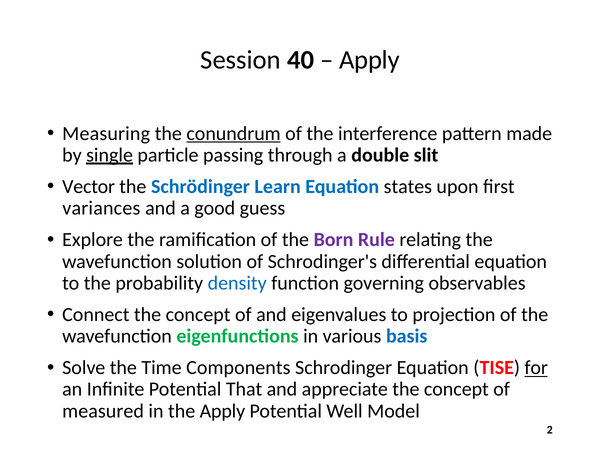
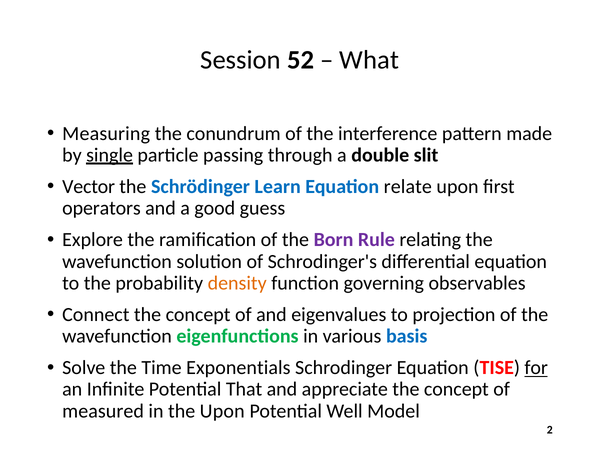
40: 40 -> 52
Apply at (370, 60): Apply -> What
conundrum underline: present -> none
states: states -> relate
variances: variances -> operators
density colour: blue -> orange
Components: Components -> Exponentials
the Apply: Apply -> Upon
